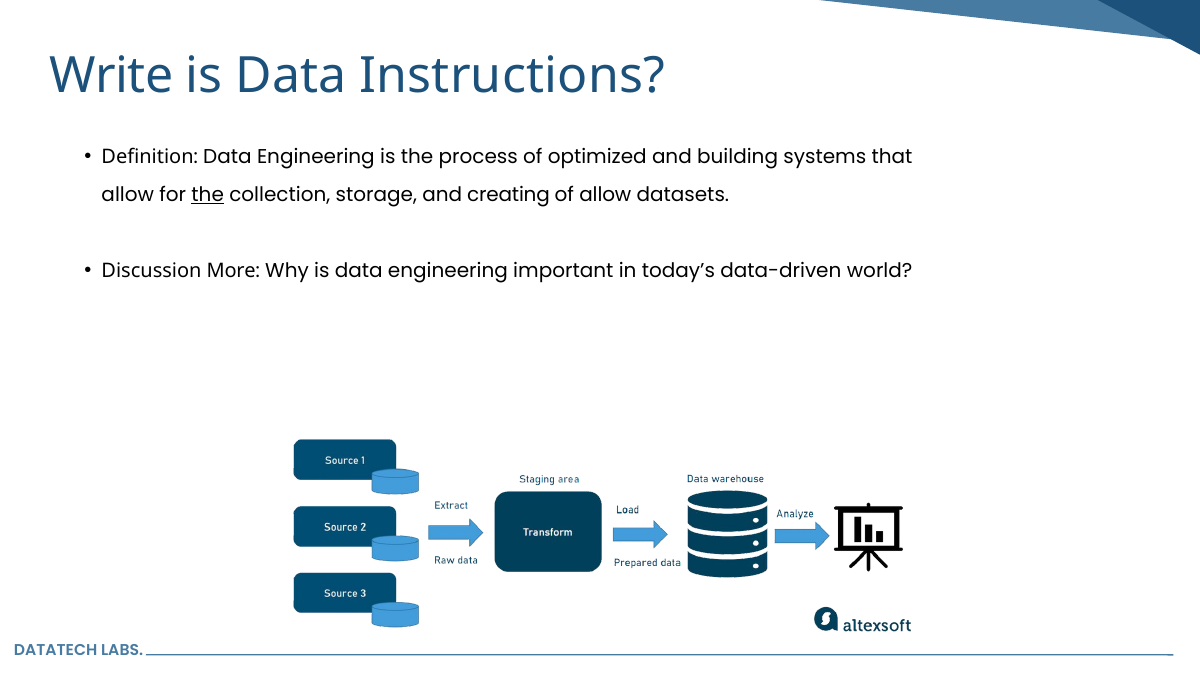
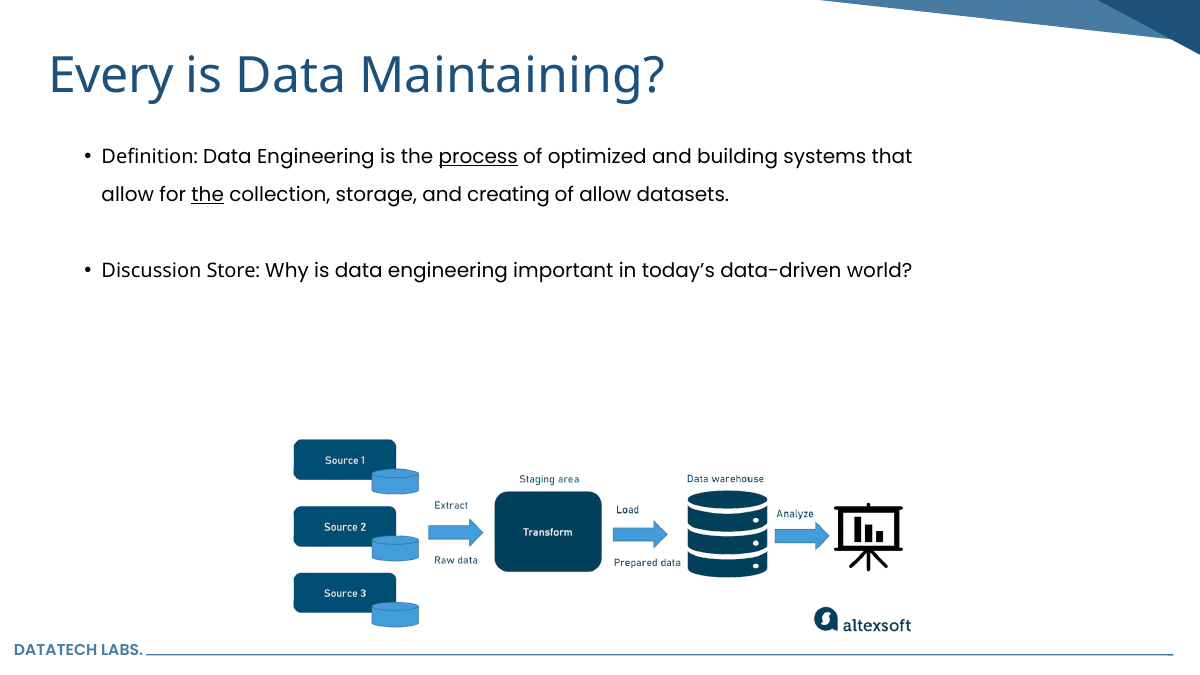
Write: Write -> Every
Instructions: Instructions -> Maintaining
process underline: none -> present
More: More -> Store
